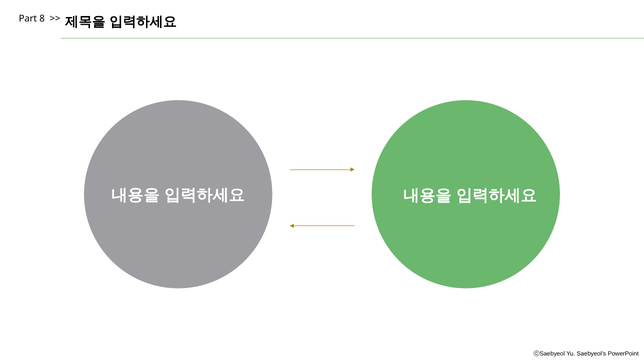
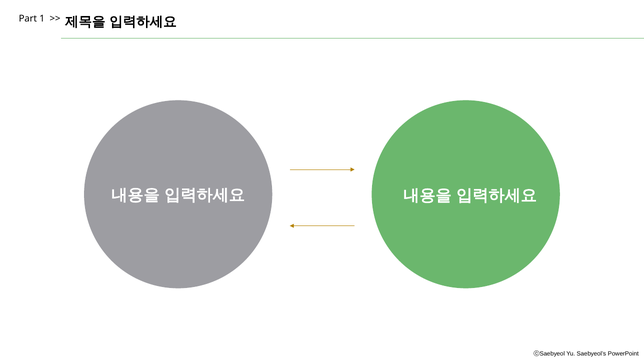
8: 8 -> 1
